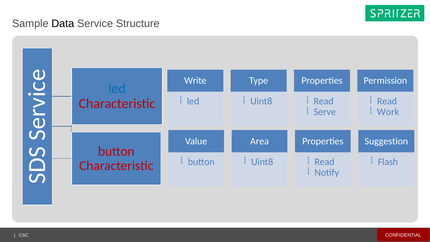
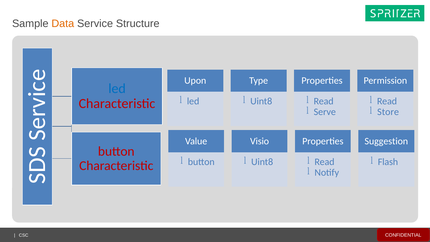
Data colour: black -> orange
Write: Write -> Upon
Work: Work -> Store
Area: Area -> Visio
